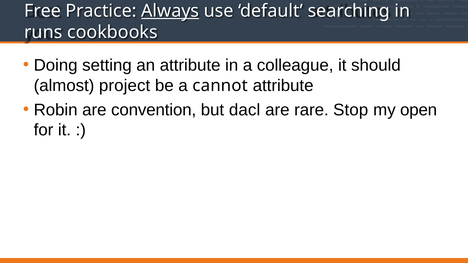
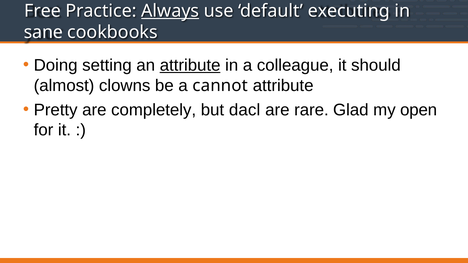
searching: searching -> executing
runs: runs -> sane
attribute at (190, 65) underline: none -> present
project: project -> clowns
Robin: Robin -> Pretty
convention: convention -> completely
Stop: Stop -> Glad
